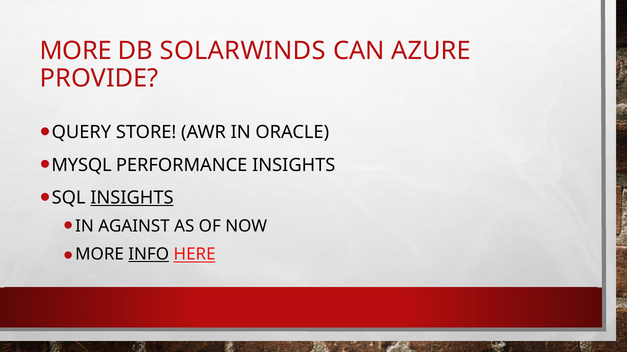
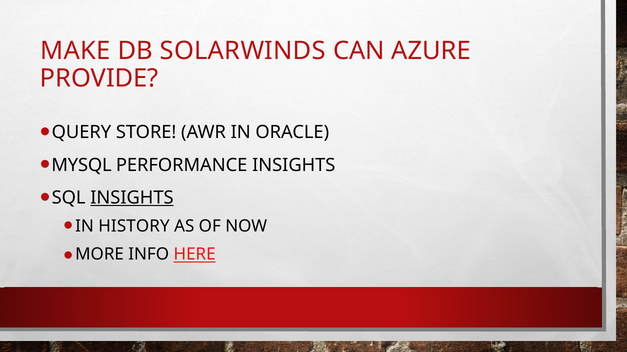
MORE at (76, 51): MORE -> MAKE
AGAINST: AGAINST -> HISTORY
INFO underline: present -> none
